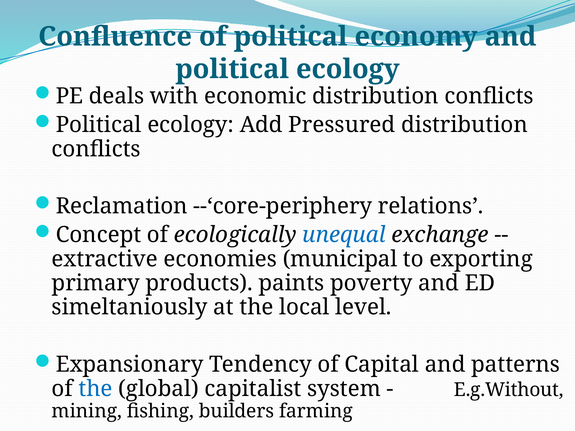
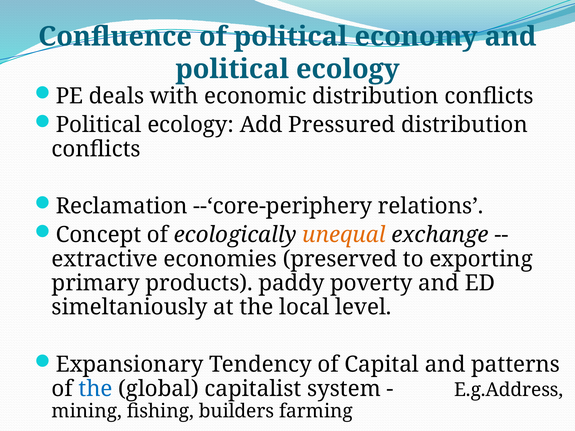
unequal colour: blue -> orange
municipal: municipal -> preserved
paints: paints -> paddy
E.g.Without: E.g.Without -> E.g.Address
